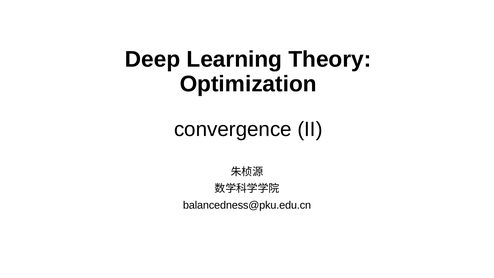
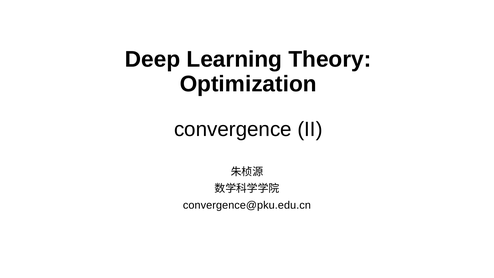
balancedness@pku.edu.cn: balancedness@pku.edu.cn -> convergence@pku.edu.cn
